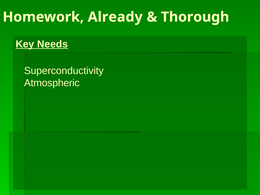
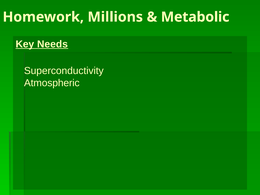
Already: Already -> Millions
Thorough: Thorough -> Metabolic
